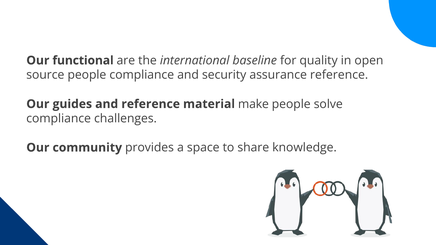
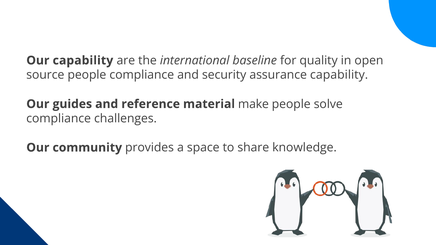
Our functional: functional -> capability
assurance reference: reference -> capability
